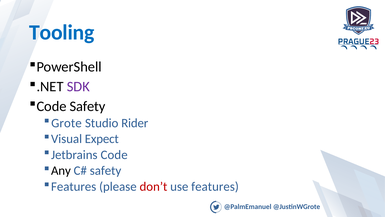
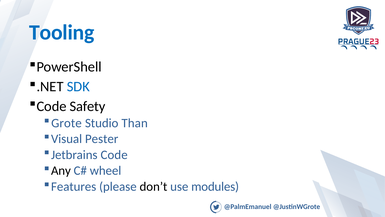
SDK colour: purple -> blue
Rider: Rider -> Than
Expect: Expect -> Pester
safety at (106, 170): safety -> wheel
don’t colour: red -> black
use features: features -> modules
